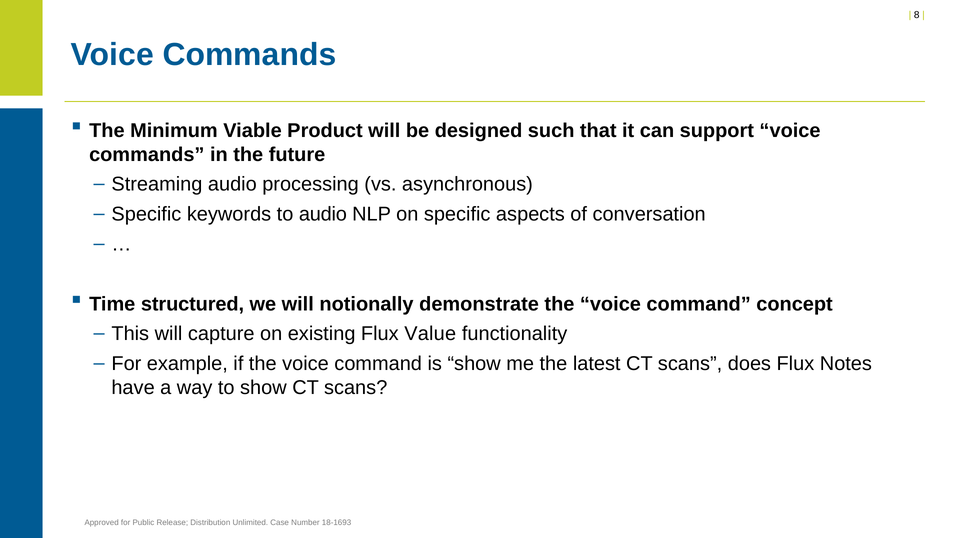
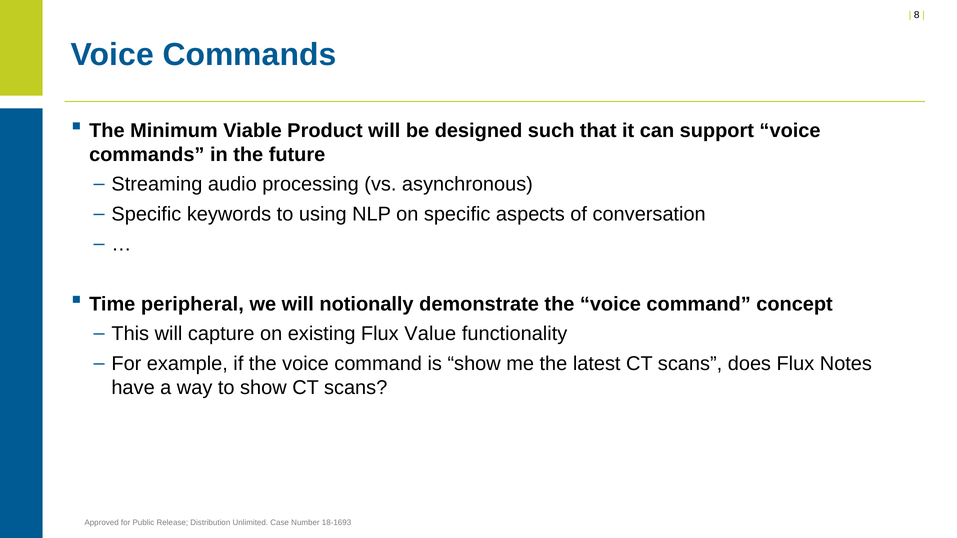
to audio: audio -> using
structured: structured -> peripheral
